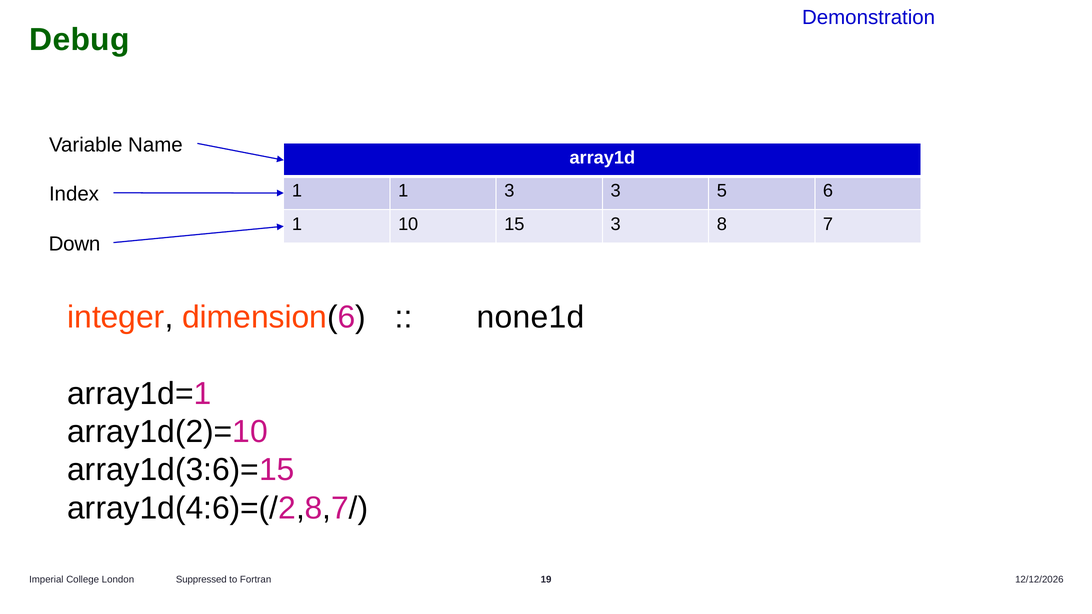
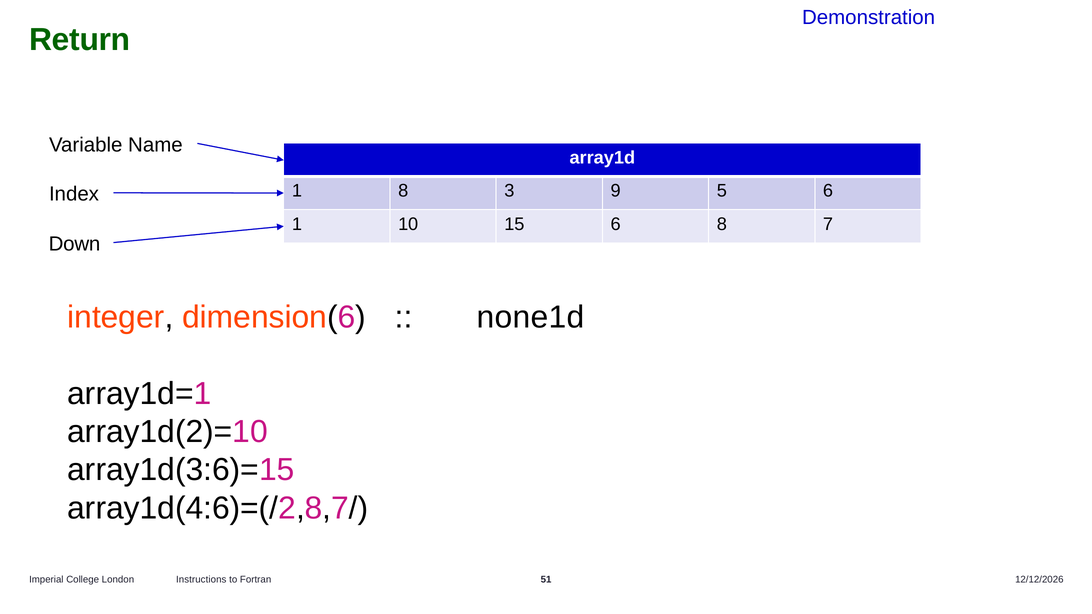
Debug: Debug -> Return
1 1: 1 -> 8
3 3: 3 -> 9
15 3: 3 -> 6
Suppressed: Suppressed -> Instructions
19: 19 -> 51
